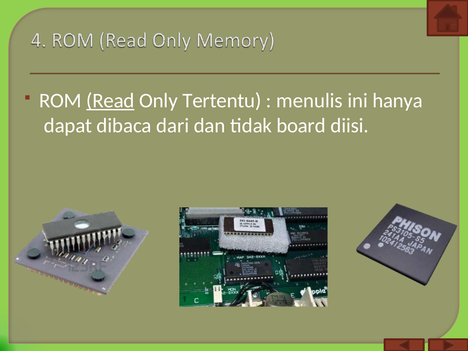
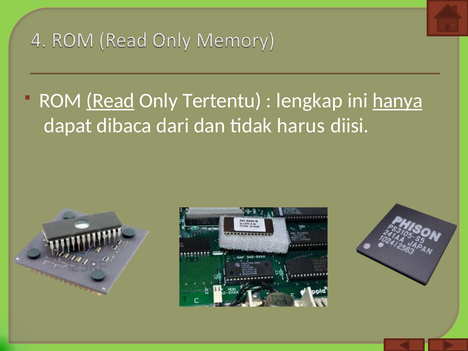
menulis: menulis -> lengkap
hanya underline: none -> present
board: board -> harus
